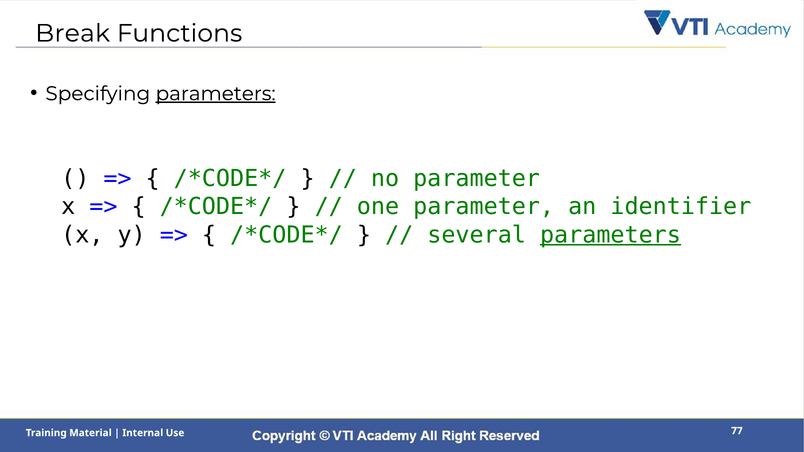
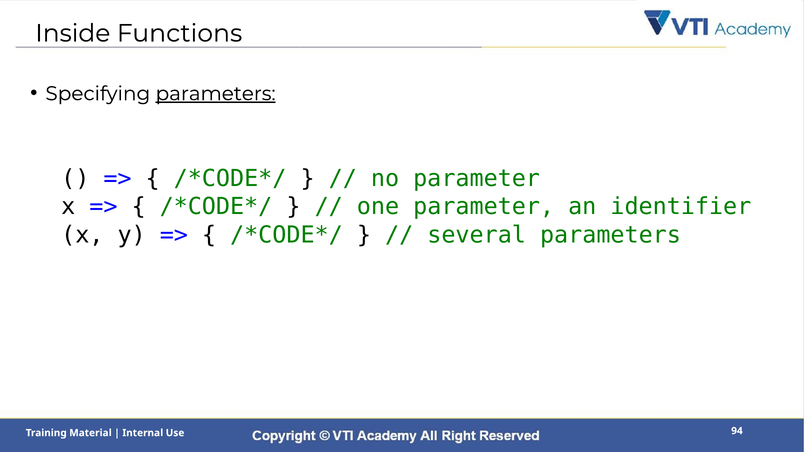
Break: Break -> Inside
parameters at (610, 235) underline: present -> none
77: 77 -> 94
